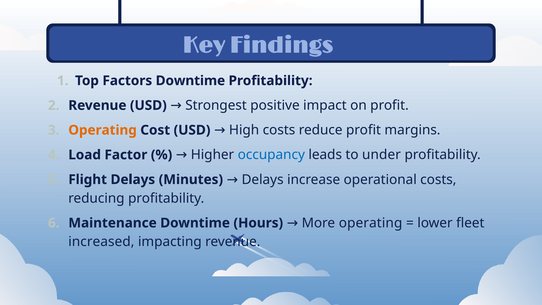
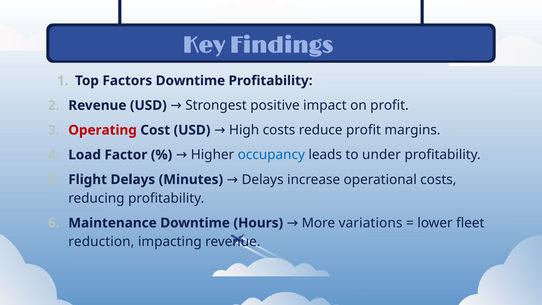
Operating at (103, 130) colour: orange -> red
More operating: operating -> variations
increased: increased -> reduction
